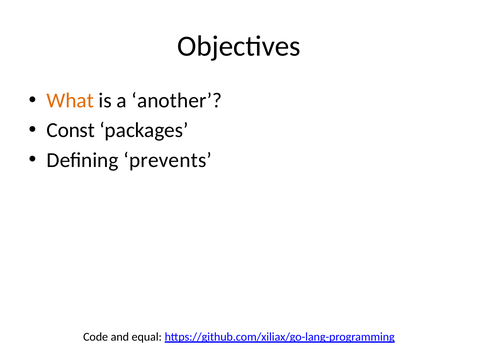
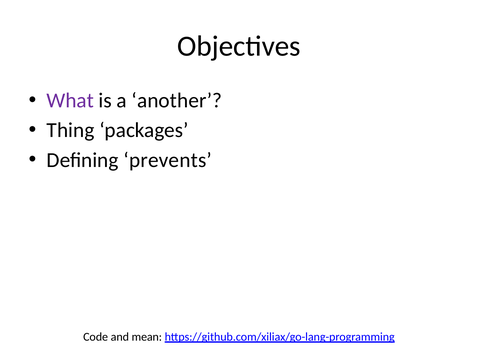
What colour: orange -> purple
Const: Const -> Thing
equal: equal -> mean
